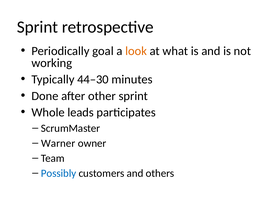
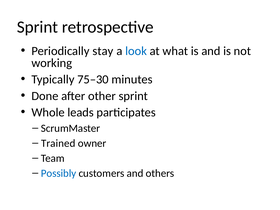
goal: goal -> stay
look colour: orange -> blue
44–30: 44–30 -> 75–30
Warner: Warner -> Trained
